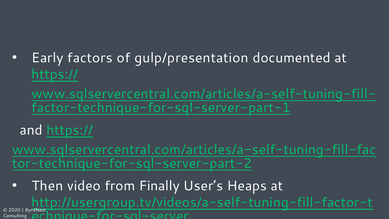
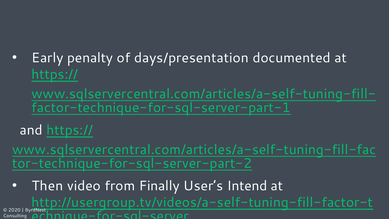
factors: factors -> penalty
gulp/presentation: gulp/presentation -> days/presentation
Heaps: Heaps -> Intend
